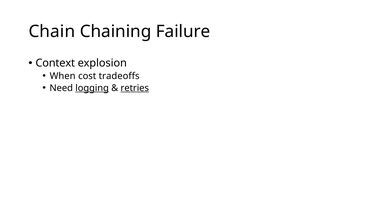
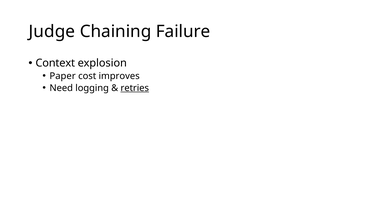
Chain: Chain -> Judge
When: When -> Paper
tradeoffs: tradeoffs -> improves
logging underline: present -> none
